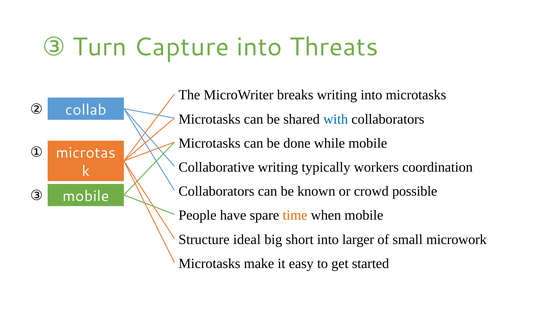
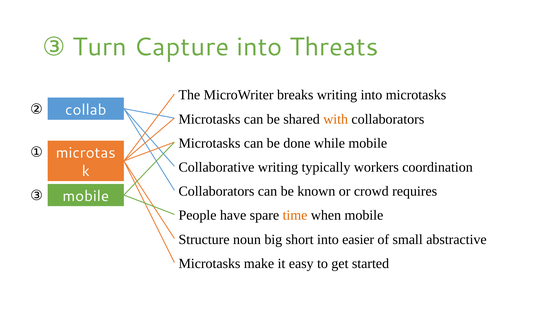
with colour: blue -> orange
possible: possible -> requires
ideal: ideal -> noun
larger: larger -> easier
microwork: microwork -> abstractive
